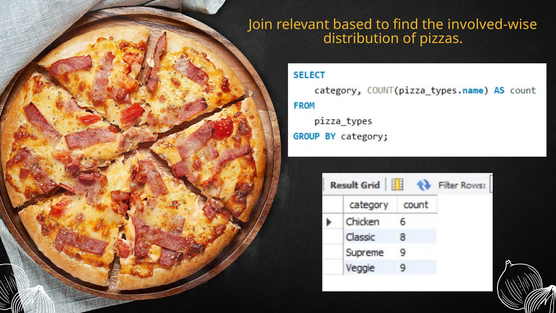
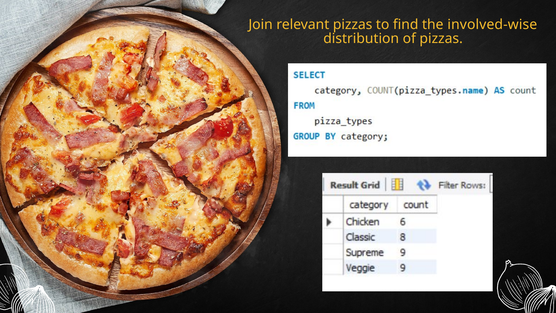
relevant based: based -> pizzas
